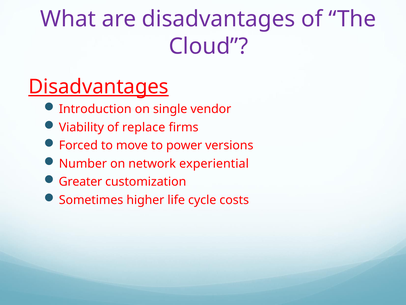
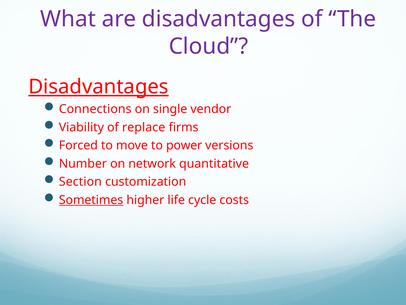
Introduction: Introduction -> Connections
experiential: experiential -> quantitative
Greater: Greater -> Section
Sometimes underline: none -> present
